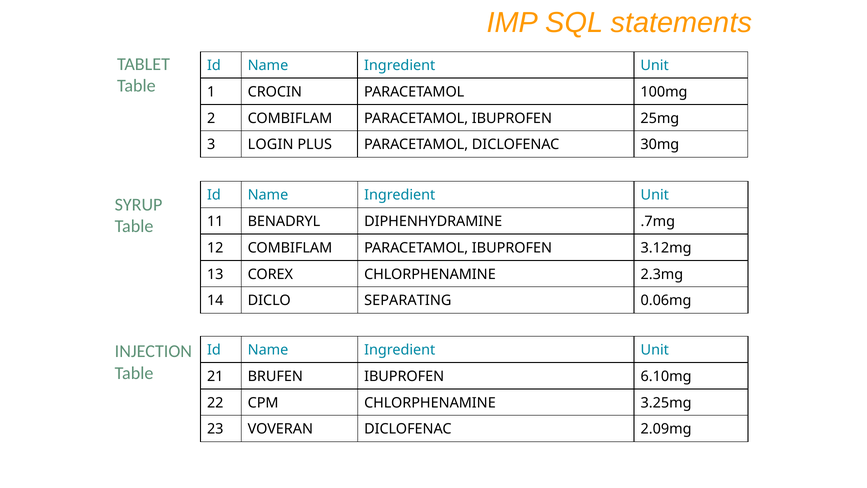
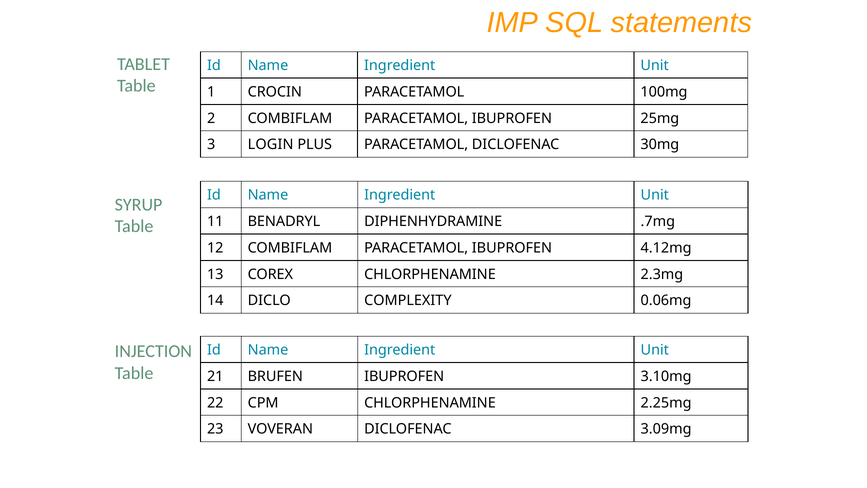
3.12mg: 3.12mg -> 4.12mg
SEPARATING: SEPARATING -> COMPLEXITY
6.10mg: 6.10mg -> 3.10mg
3.25mg: 3.25mg -> 2.25mg
2.09mg: 2.09mg -> 3.09mg
